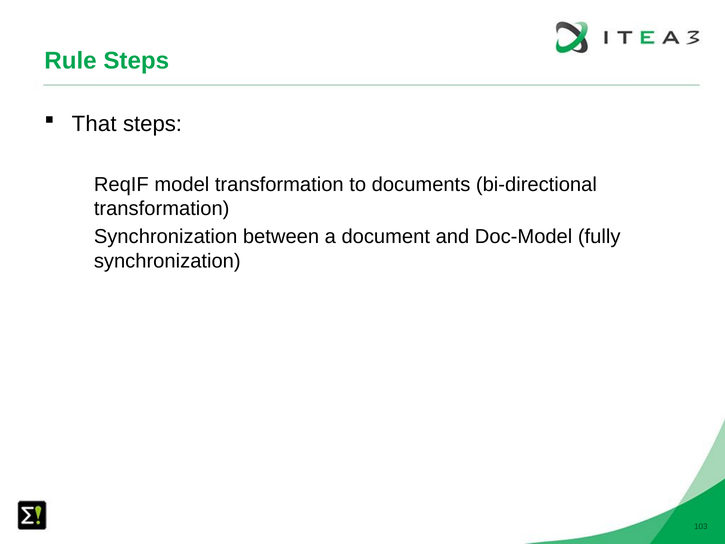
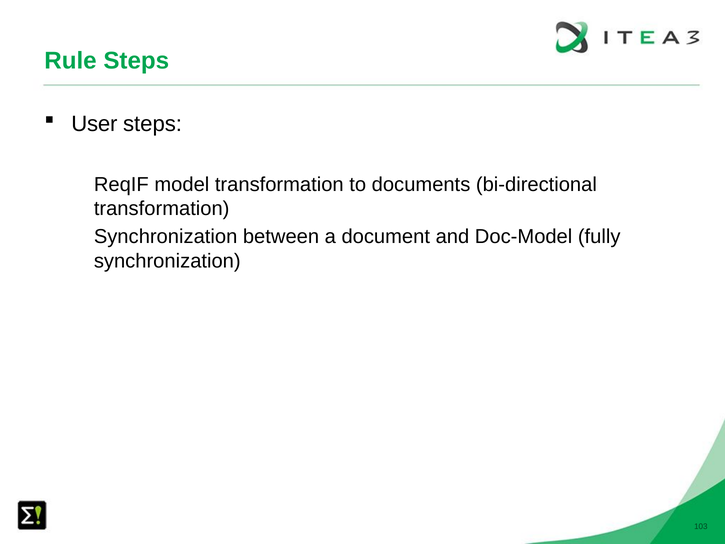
That: That -> User
